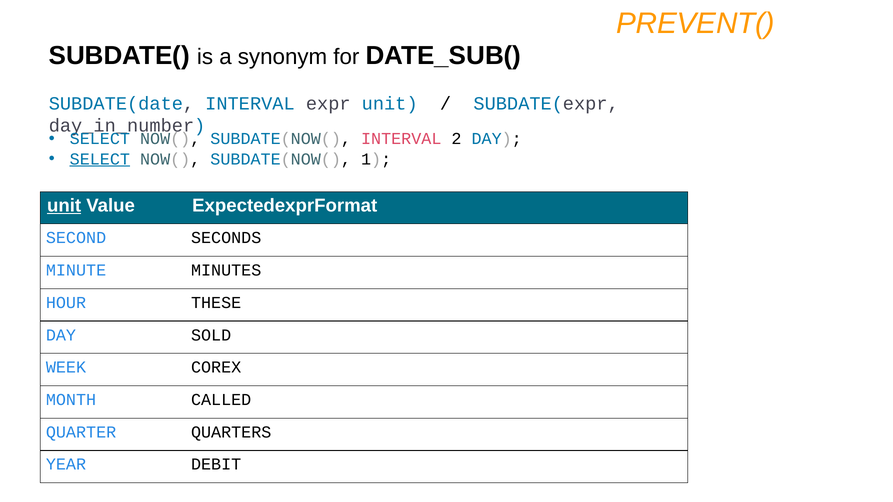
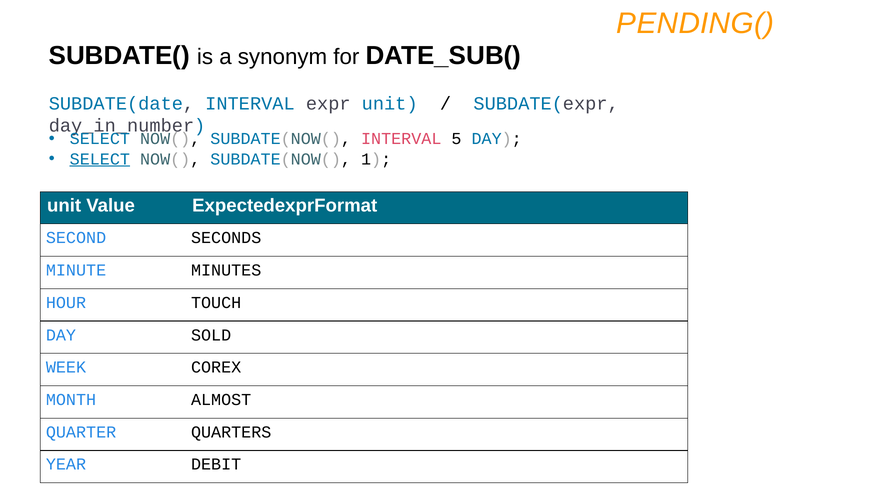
PREVENT(: PREVENT( -> PENDING(
2: 2 -> 5
unit at (64, 206) underline: present -> none
THESE: THESE -> TOUCH
CALLED: CALLED -> ALMOST
